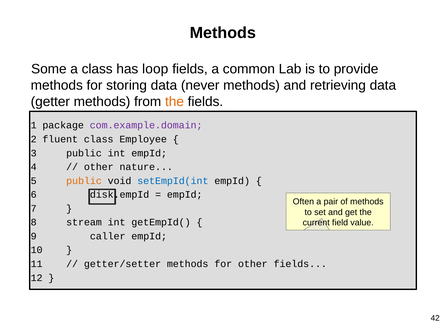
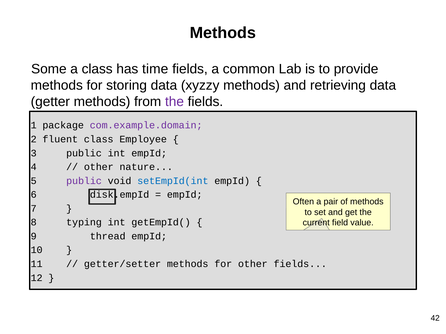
loop: loop -> time
never: never -> xyzzy
the at (174, 102) colour: orange -> purple
public at (84, 181) colour: orange -> purple
stream: stream -> typing
caller: caller -> thread
